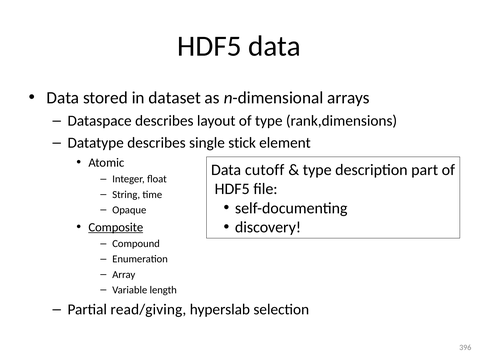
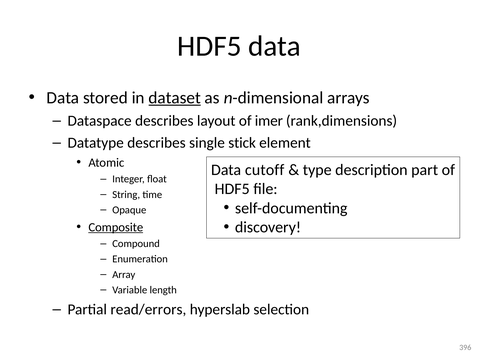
dataset underline: none -> present
of type: type -> imer
read/giving: read/giving -> read/errors
